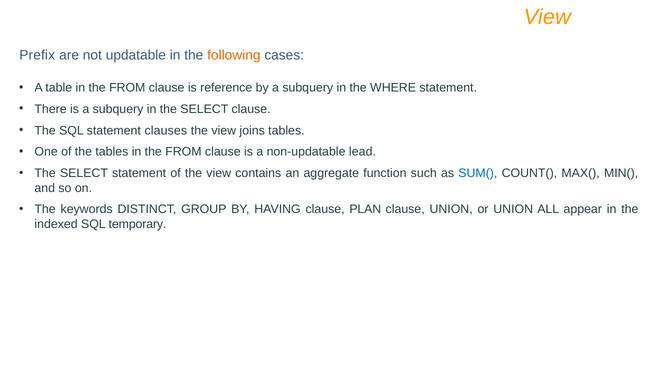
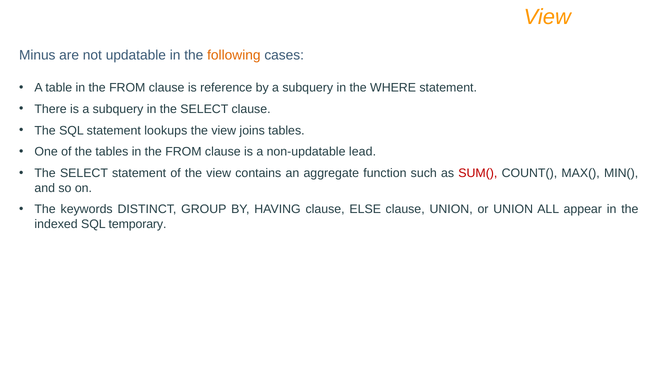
Prefix: Prefix -> Minus
clauses: clauses -> lookups
SUM( colour: blue -> red
PLAN: PLAN -> ELSE
